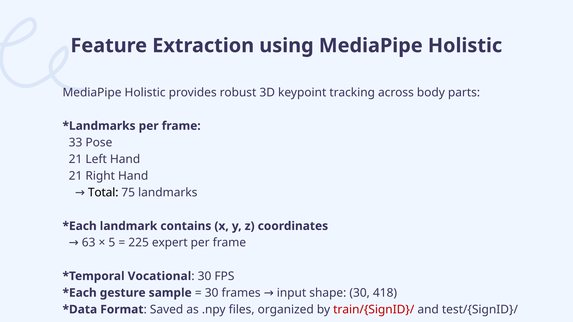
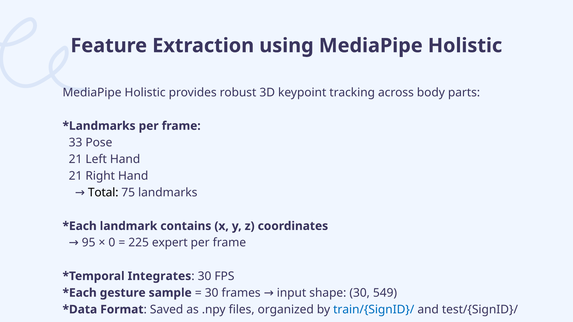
63: 63 -> 95
5: 5 -> 0
Vocational: Vocational -> Integrates
418: 418 -> 549
train/{SignID}/ colour: red -> blue
